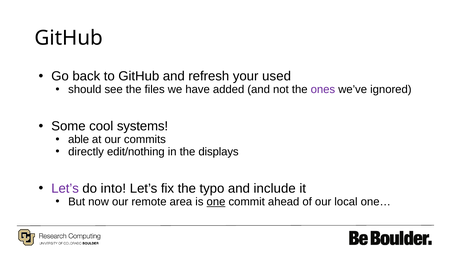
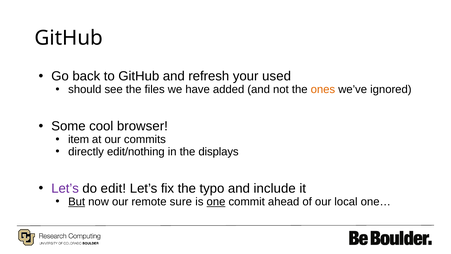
ones colour: purple -> orange
systems: systems -> browser
able: able -> item
into: into -> edit
But underline: none -> present
area: area -> sure
